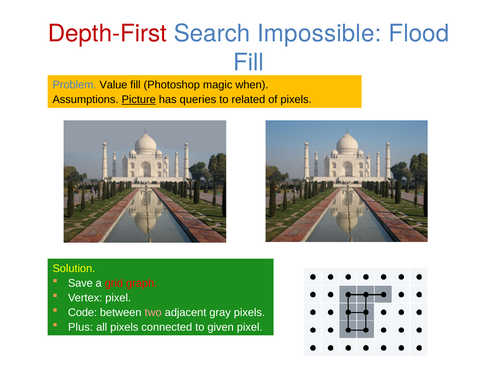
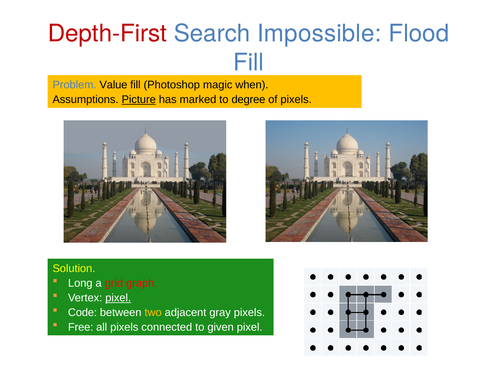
queries: queries -> marked
related: related -> degree
Save: Save -> Long
pixel at (118, 298) underline: none -> present
two colour: pink -> yellow
Plus: Plus -> Free
